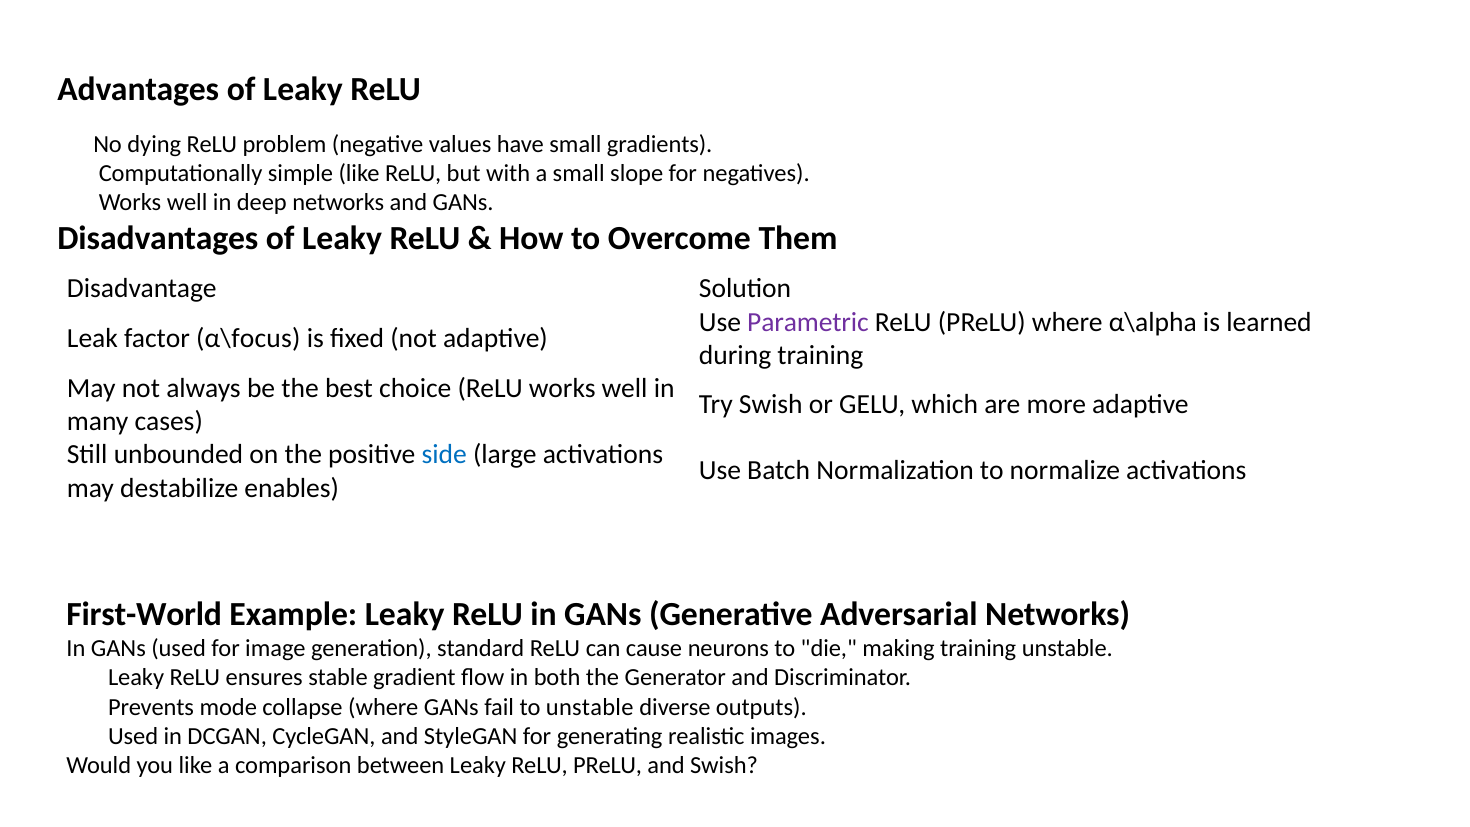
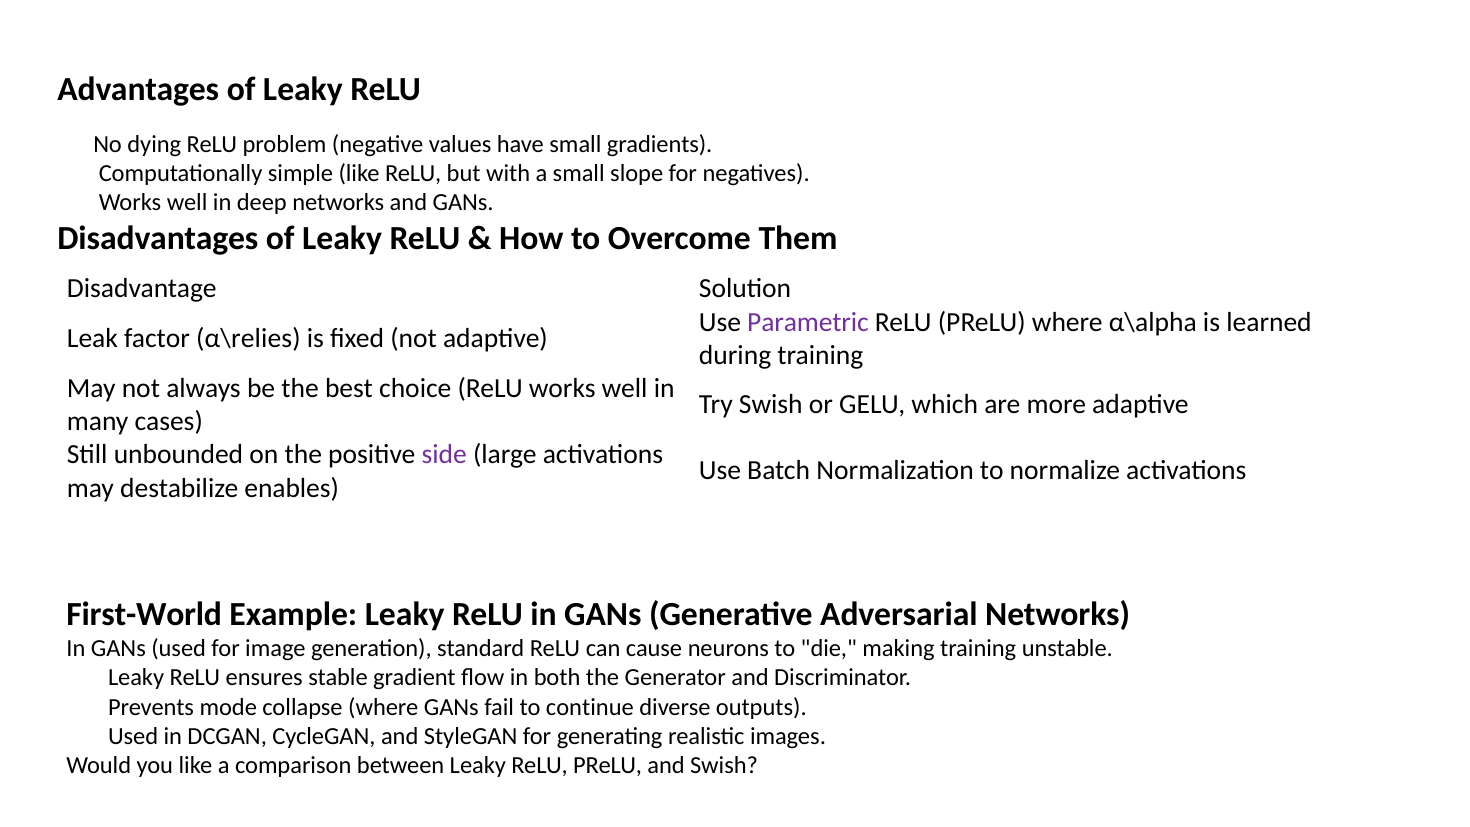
α\focus: α\focus -> α\relies
side colour: blue -> purple
to unstable: unstable -> continue
